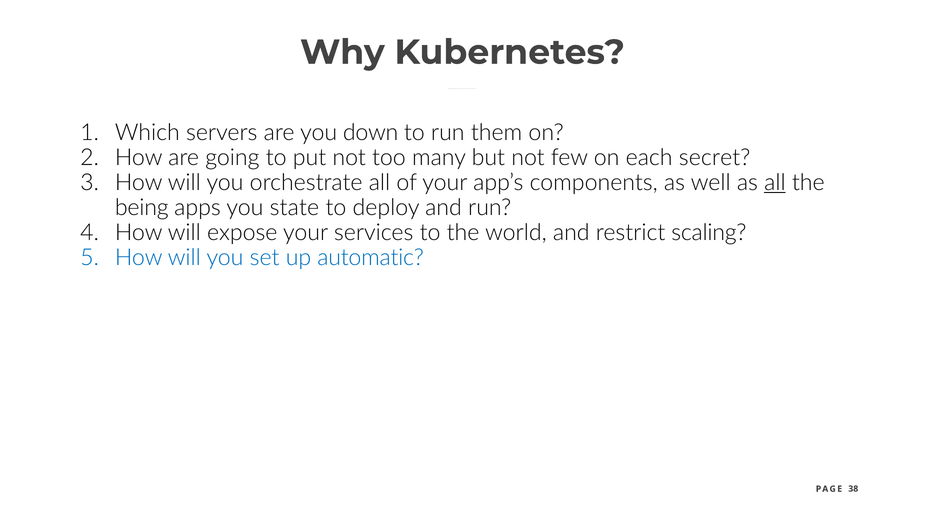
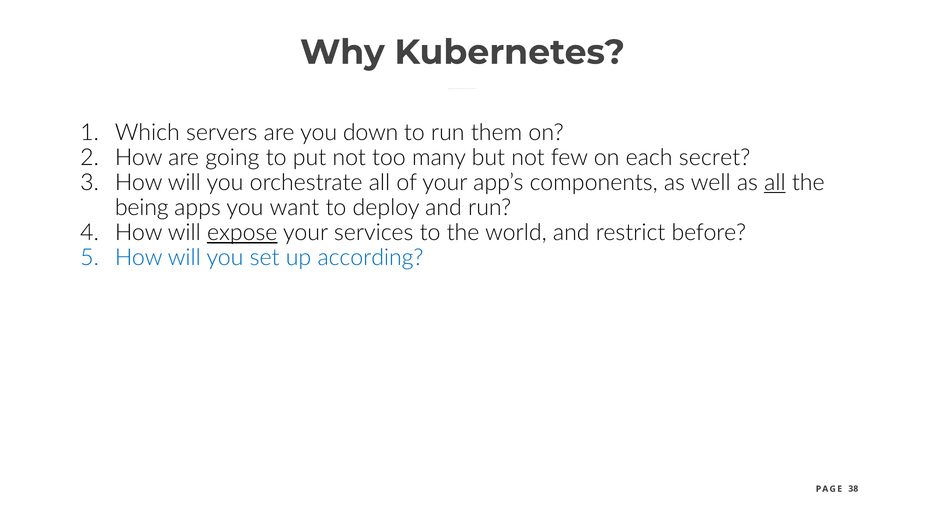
state: state -> want
expose underline: none -> present
scaling: scaling -> before
automatic: automatic -> according
